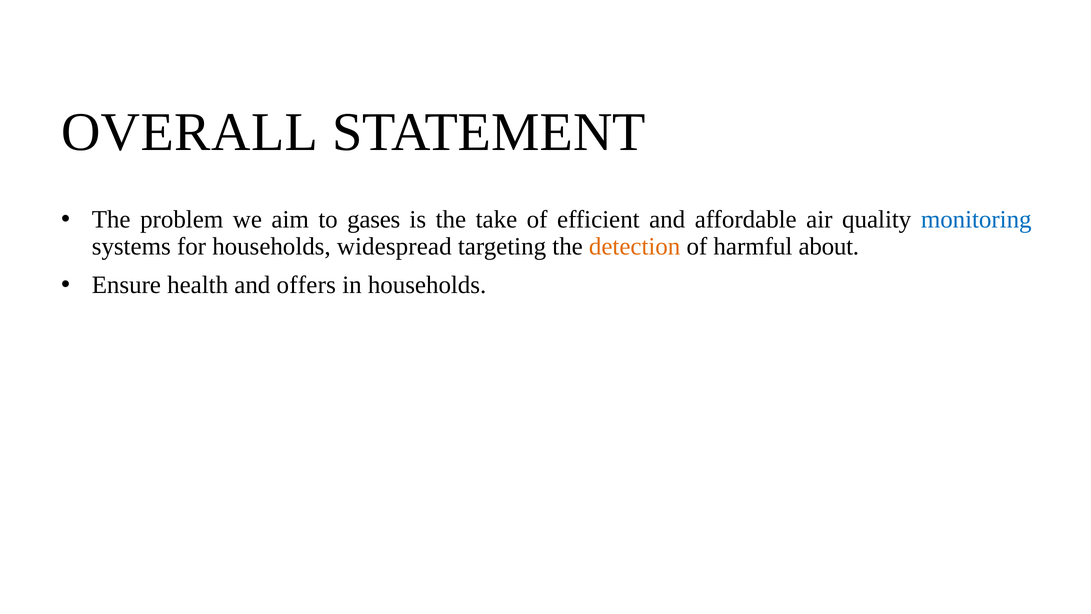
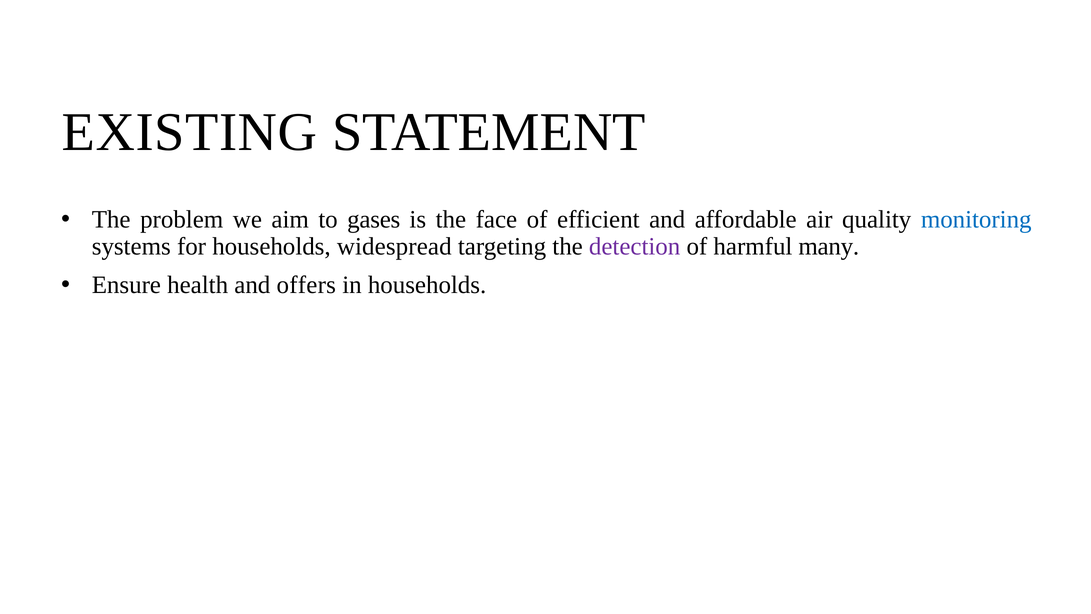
OVERALL: OVERALL -> EXISTING
take: take -> face
detection colour: orange -> purple
about: about -> many
